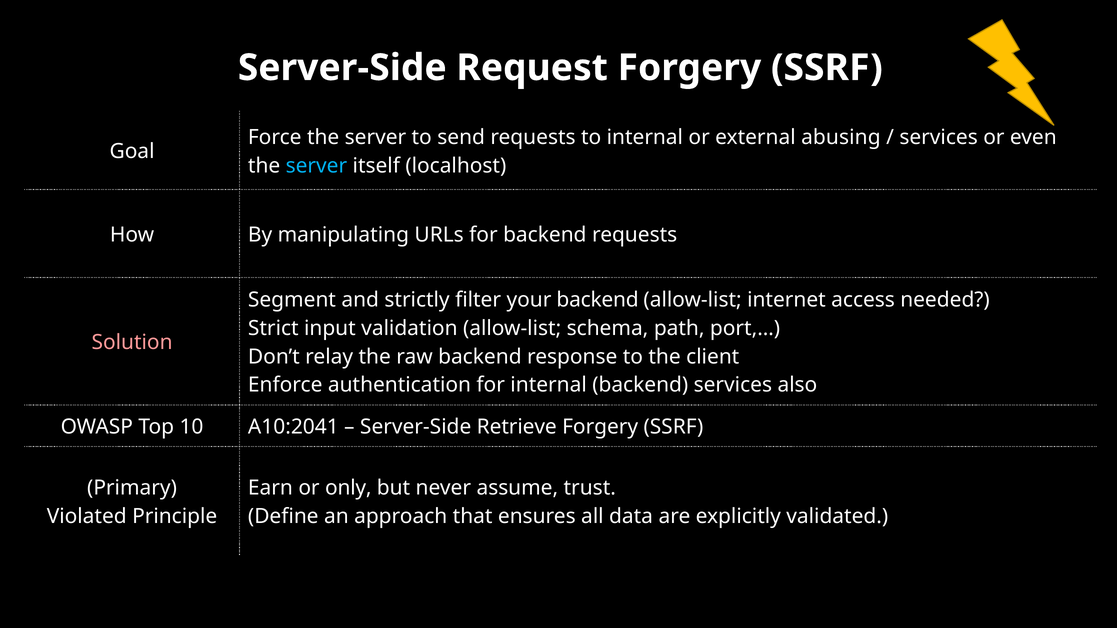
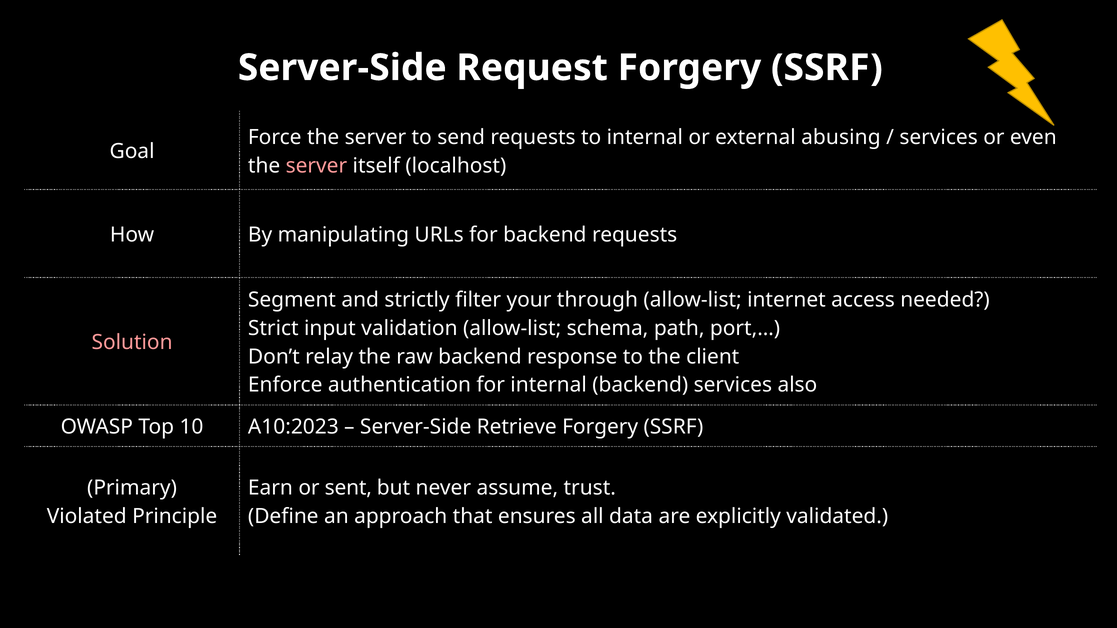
server at (316, 166) colour: light blue -> pink
your backend: backend -> through
A10:2041: A10:2041 -> A10:2023
only: only -> sent
